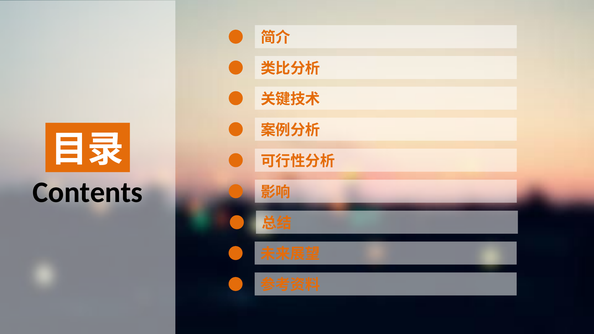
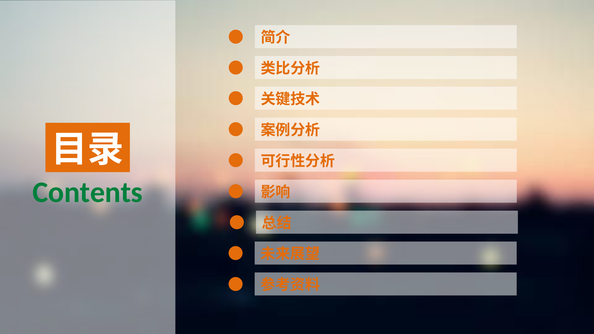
Contents colour: black -> green
